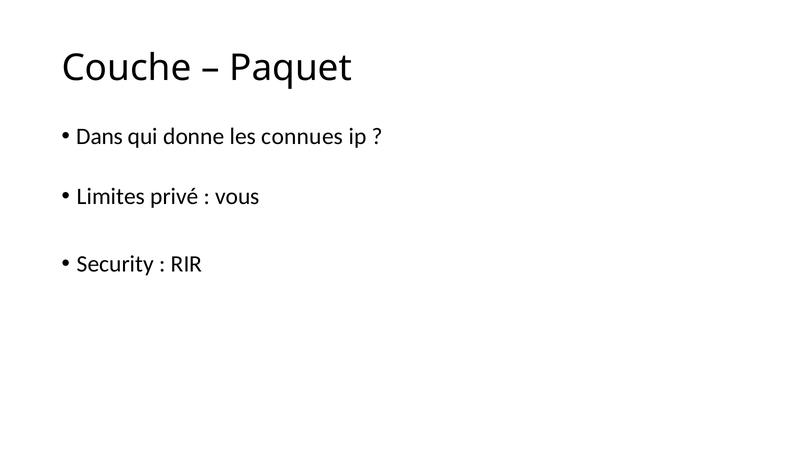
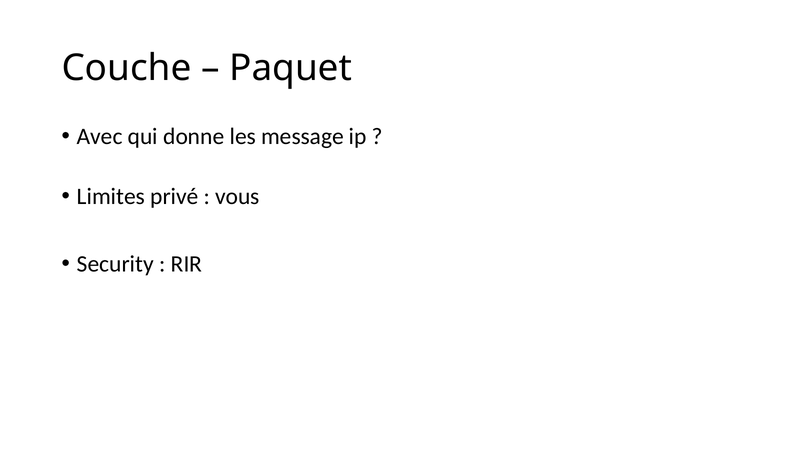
Dans: Dans -> Avec
connues: connues -> message
